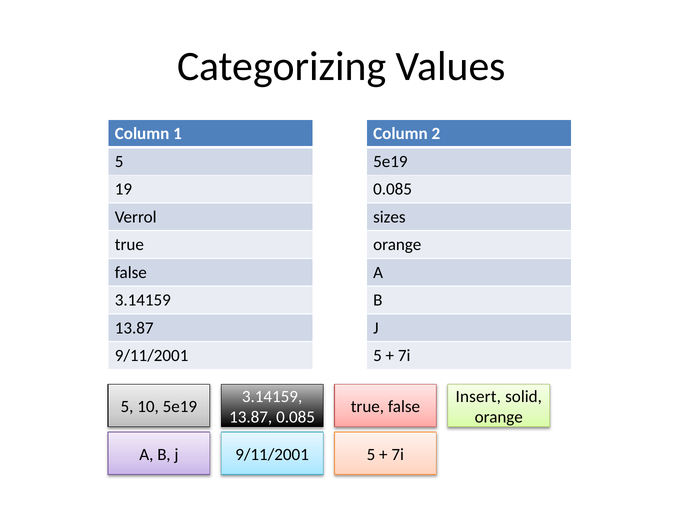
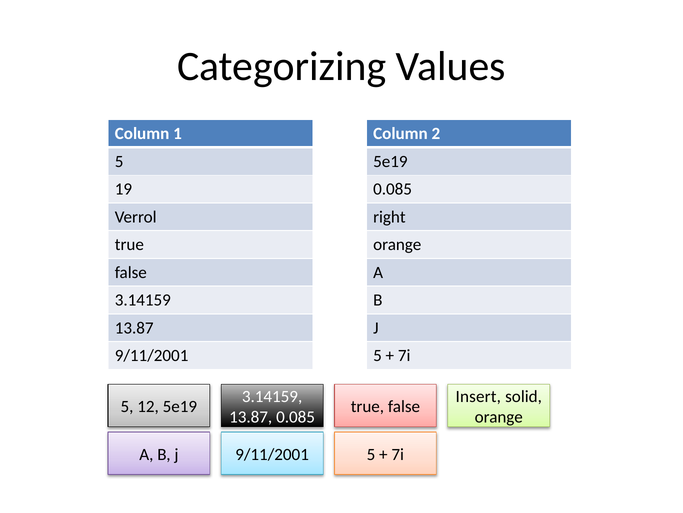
sizes: sizes -> right
10: 10 -> 12
